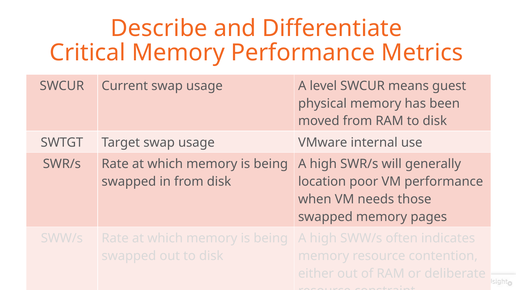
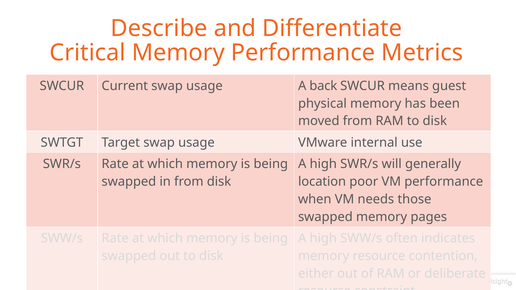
level: level -> back
